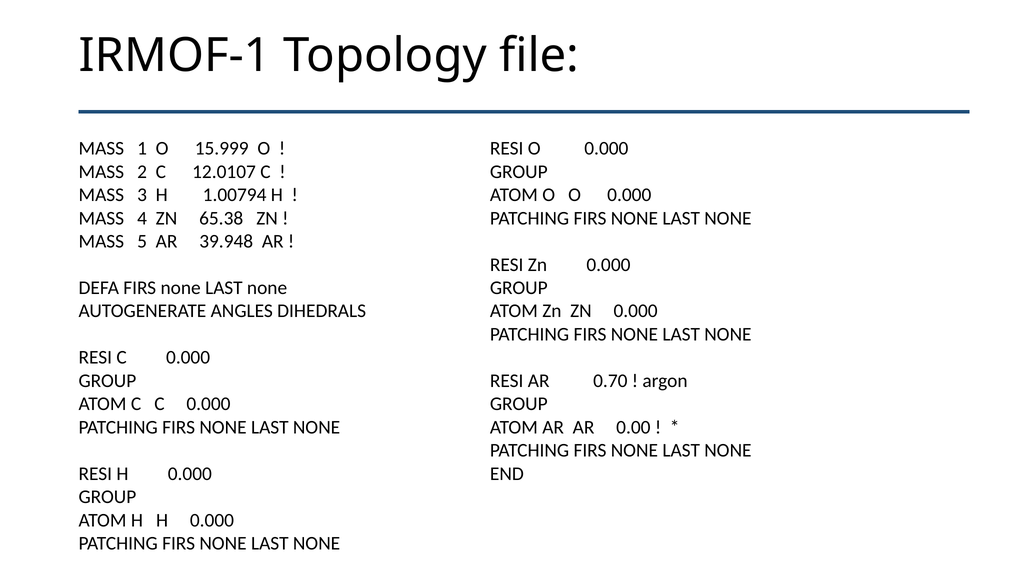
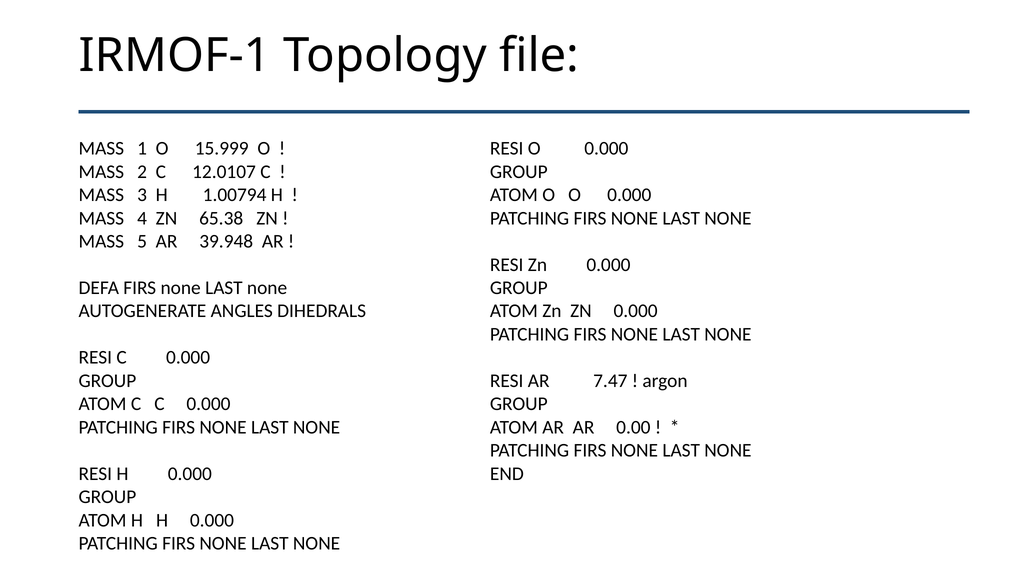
0.70: 0.70 -> 7.47
